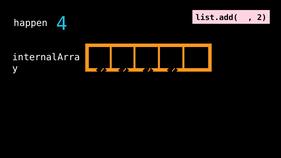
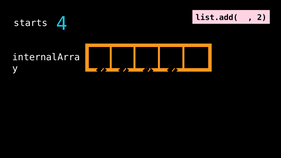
happen: happen -> starts
